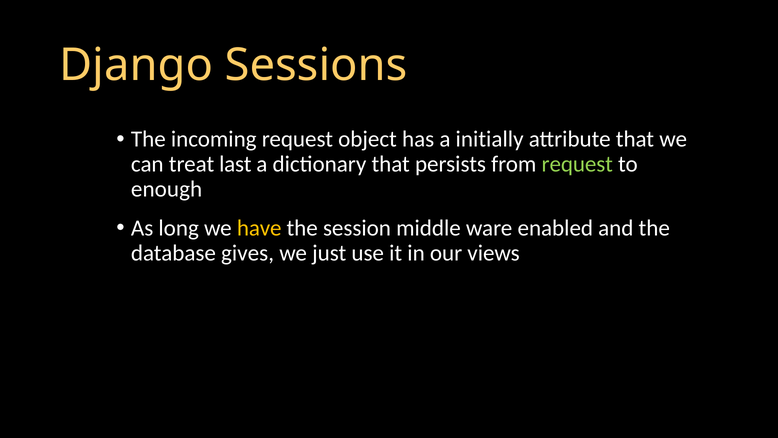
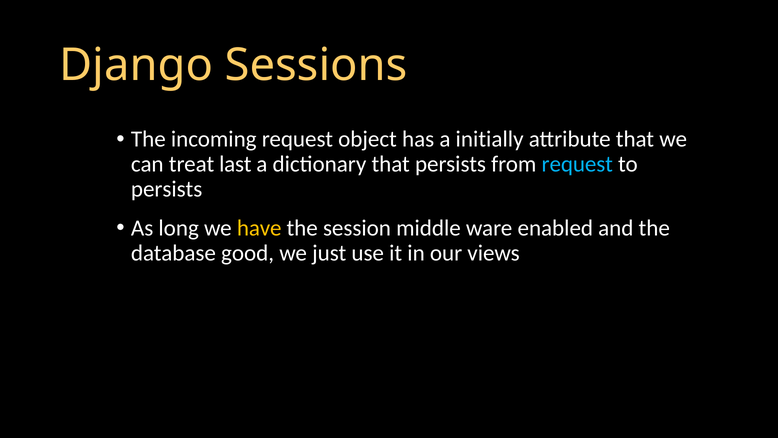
request at (577, 164) colour: light green -> light blue
enough at (167, 189): enough -> persists
gives: gives -> good
